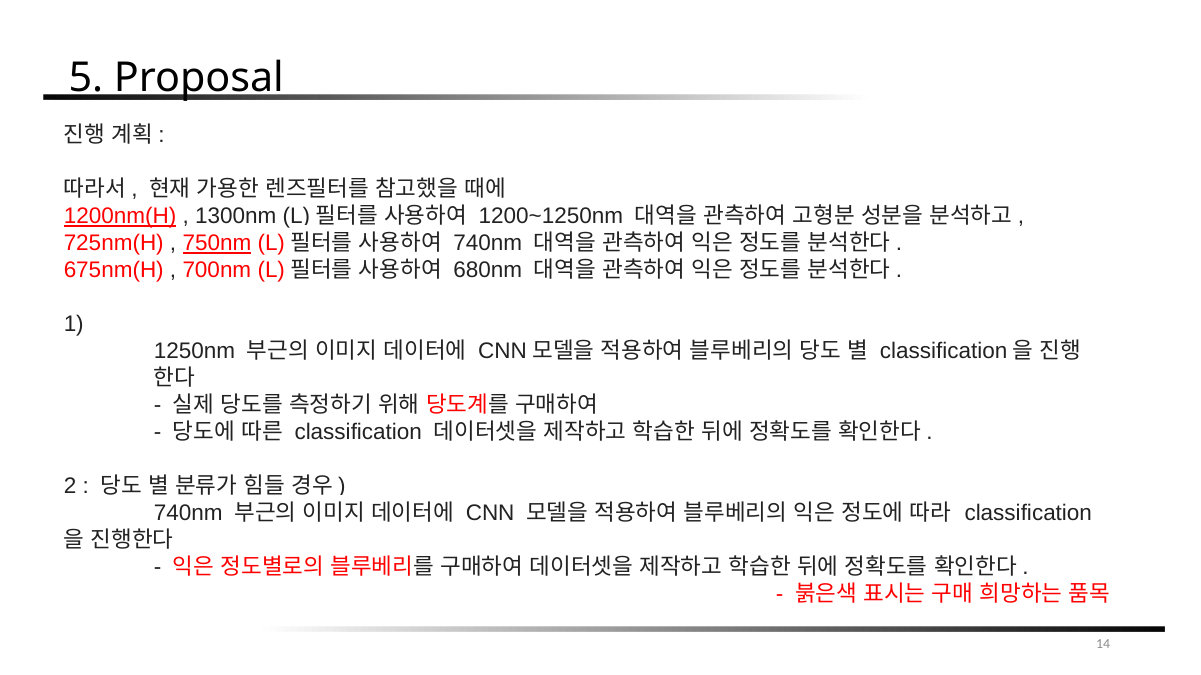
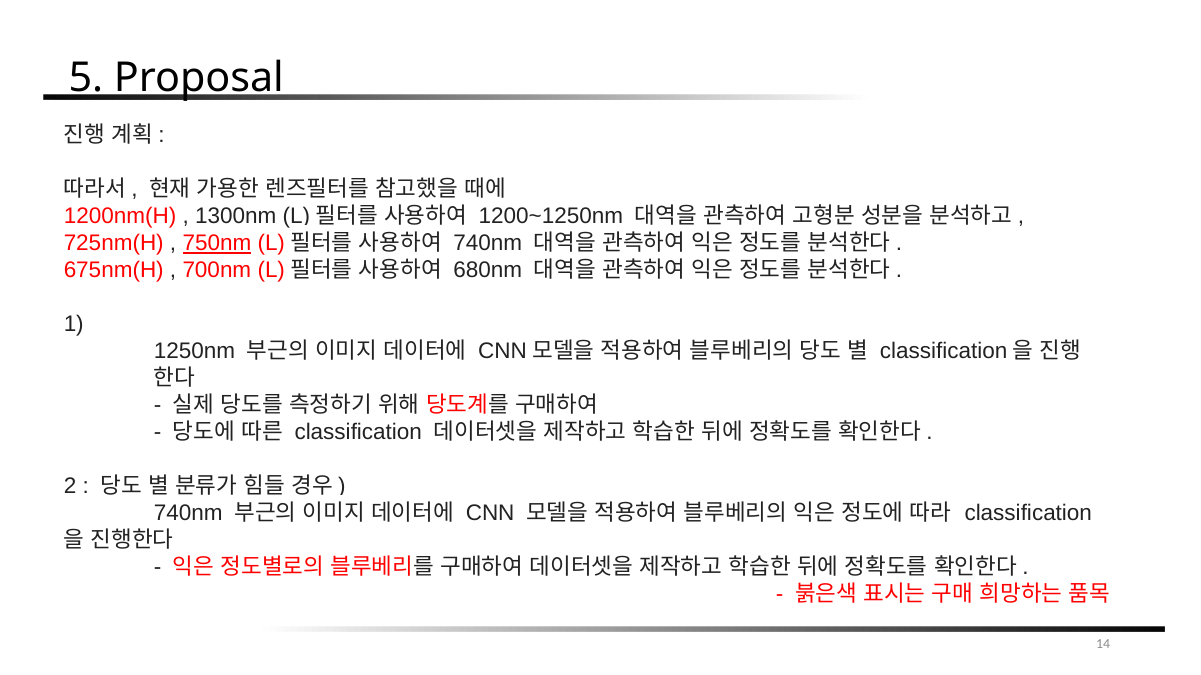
1200nm(H underline: present -> none
